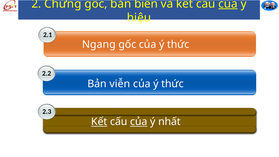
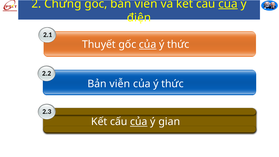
biến: biến -> viên
hiệu: hiệu -> điện
Ngang: Ngang -> Thuyết
của at (148, 45) underline: none -> present
Kết at (99, 122) underline: present -> none
nhất: nhất -> gian
